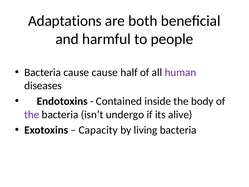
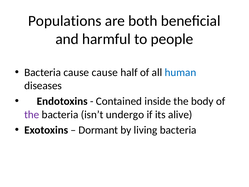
Adaptations: Adaptations -> Populations
human colour: purple -> blue
Capacity: Capacity -> Dormant
